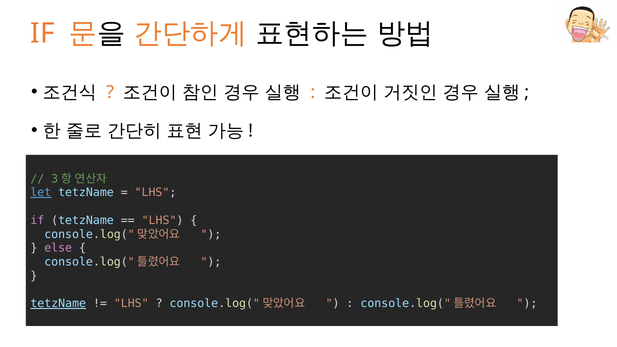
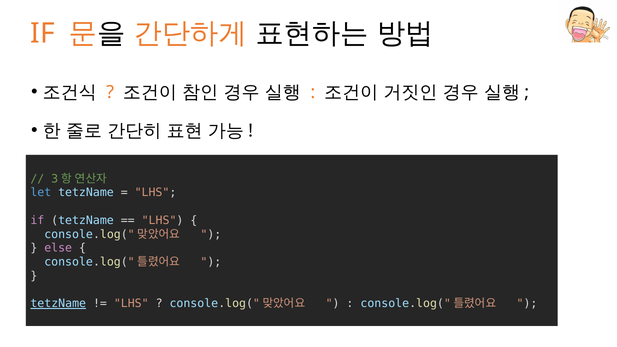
let underline: present -> none
